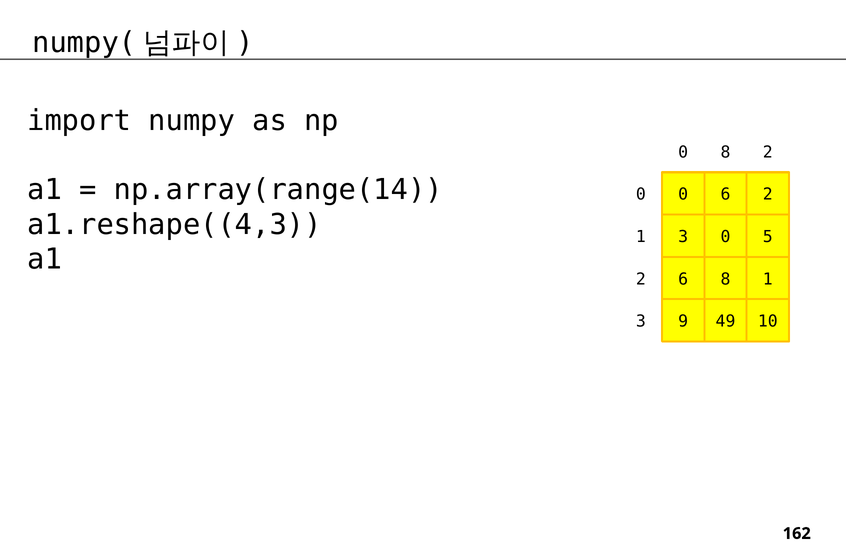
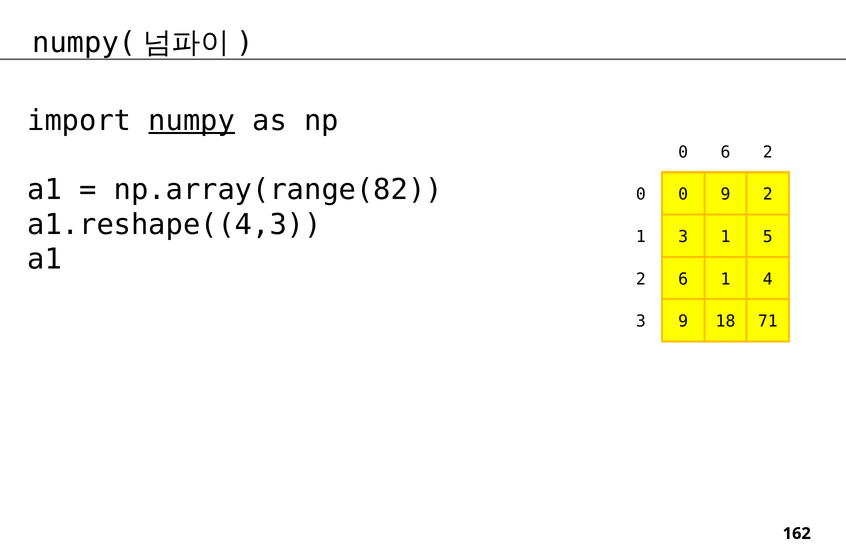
numpy underline: none -> present
0 8: 8 -> 6
np.array(range(14: np.array(range(14 -> np.array(range(82
0 6: 6 -> 9
3 0: 0 -> 1
6 8: 8 -> 1
2 1: 1 -> 4
49: 49 -> 18
10: 10 -> 71
